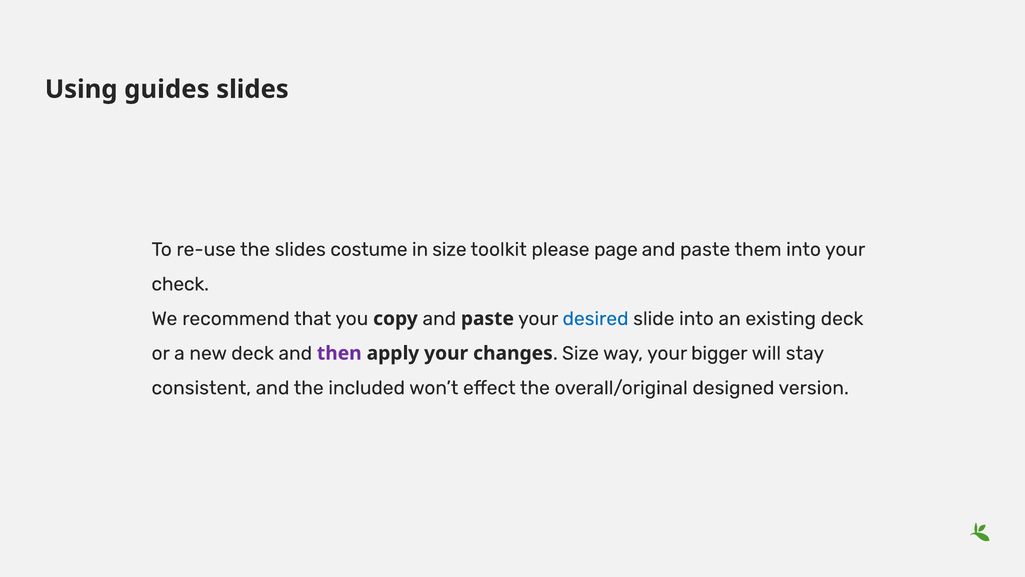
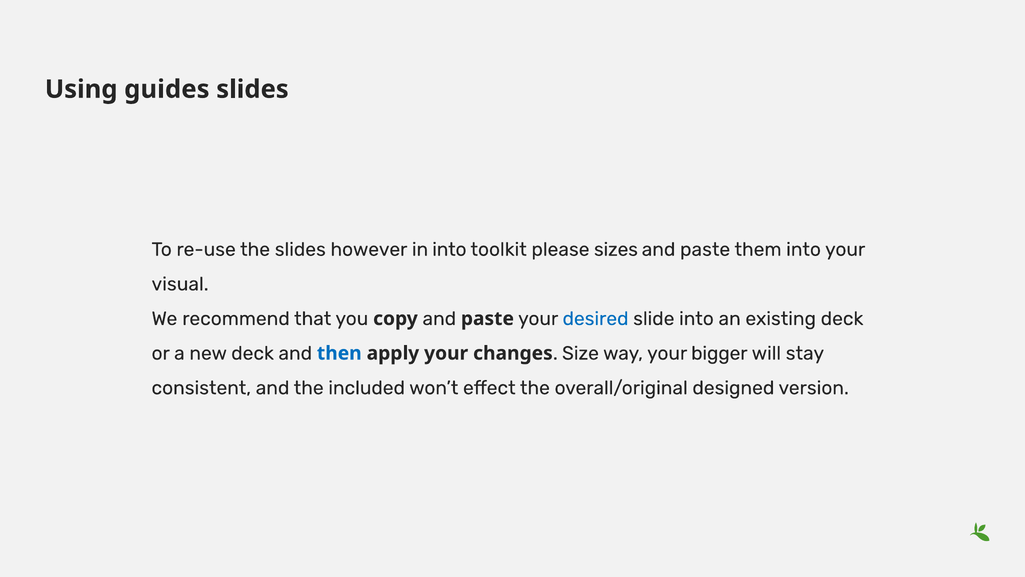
costume: costume -> however
in size: size -> into
page: page -> sizes
check: check -> visual
then colour: purple -> blue
